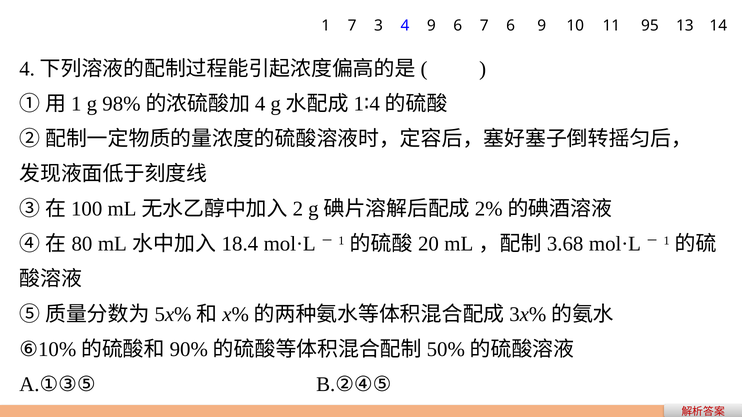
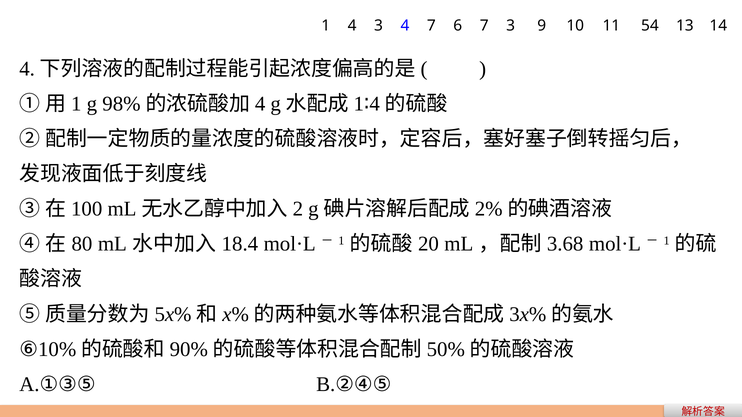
1 7: 7 -> 4
4 9: 9 -> 7
7 6: 6 -> 3
95: 95 -> 54
